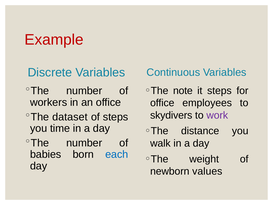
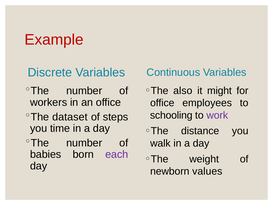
note: note -> also
it steps: steps -> might
skydivers: skydivers -> schooling
each colour: blue -> purple
